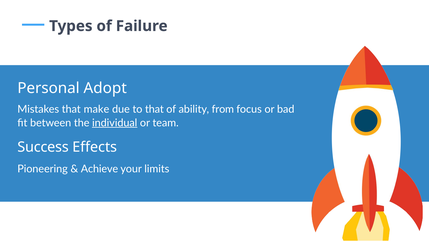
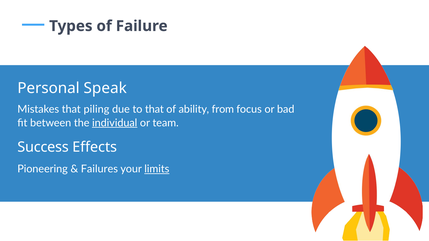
Adopt: Adopt -> Speak
make: make -> piling
Achieve: Achieve -> Failures
limits underline: none -> present
